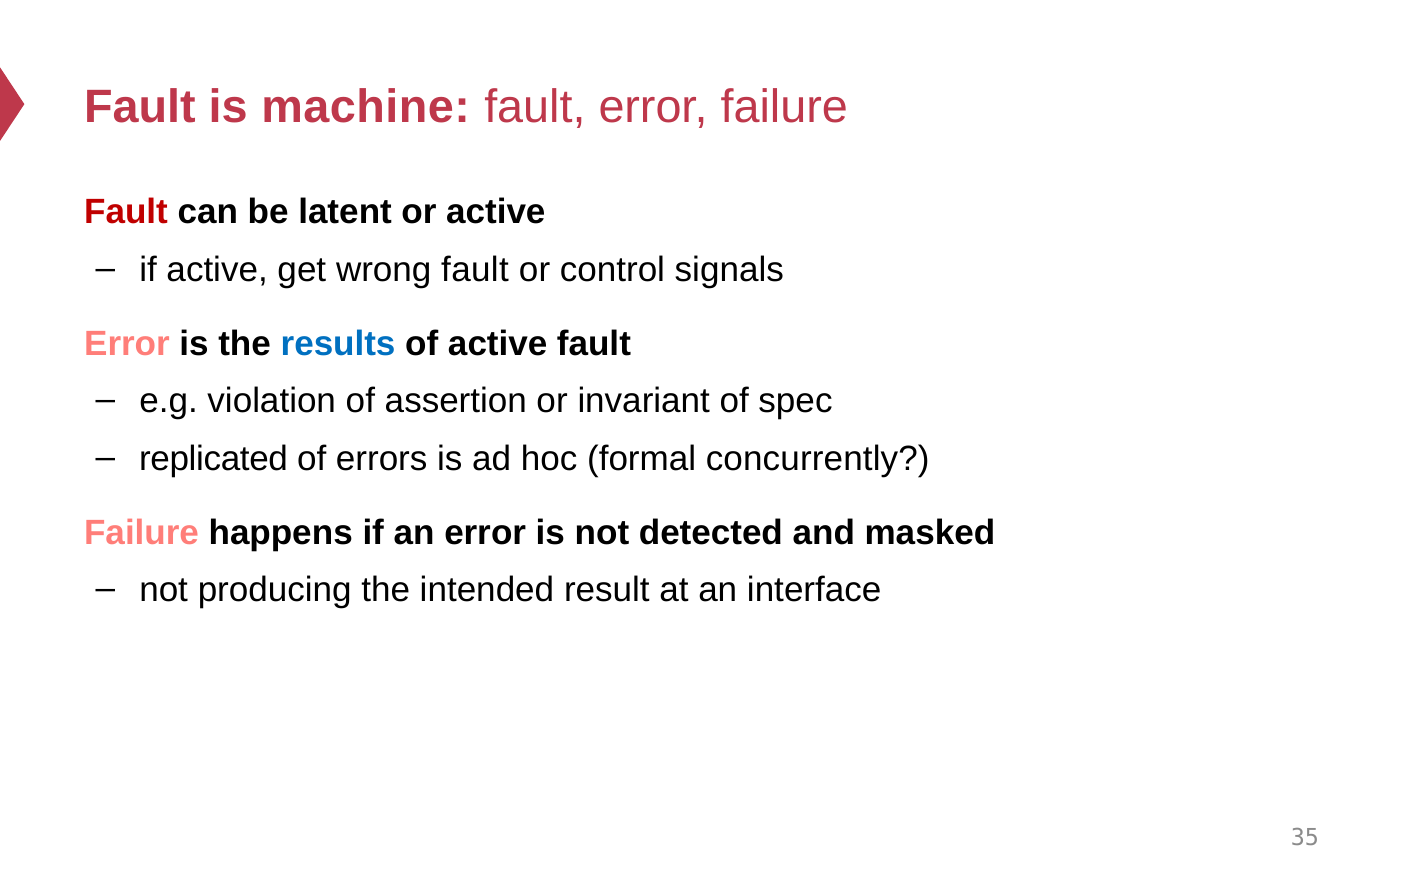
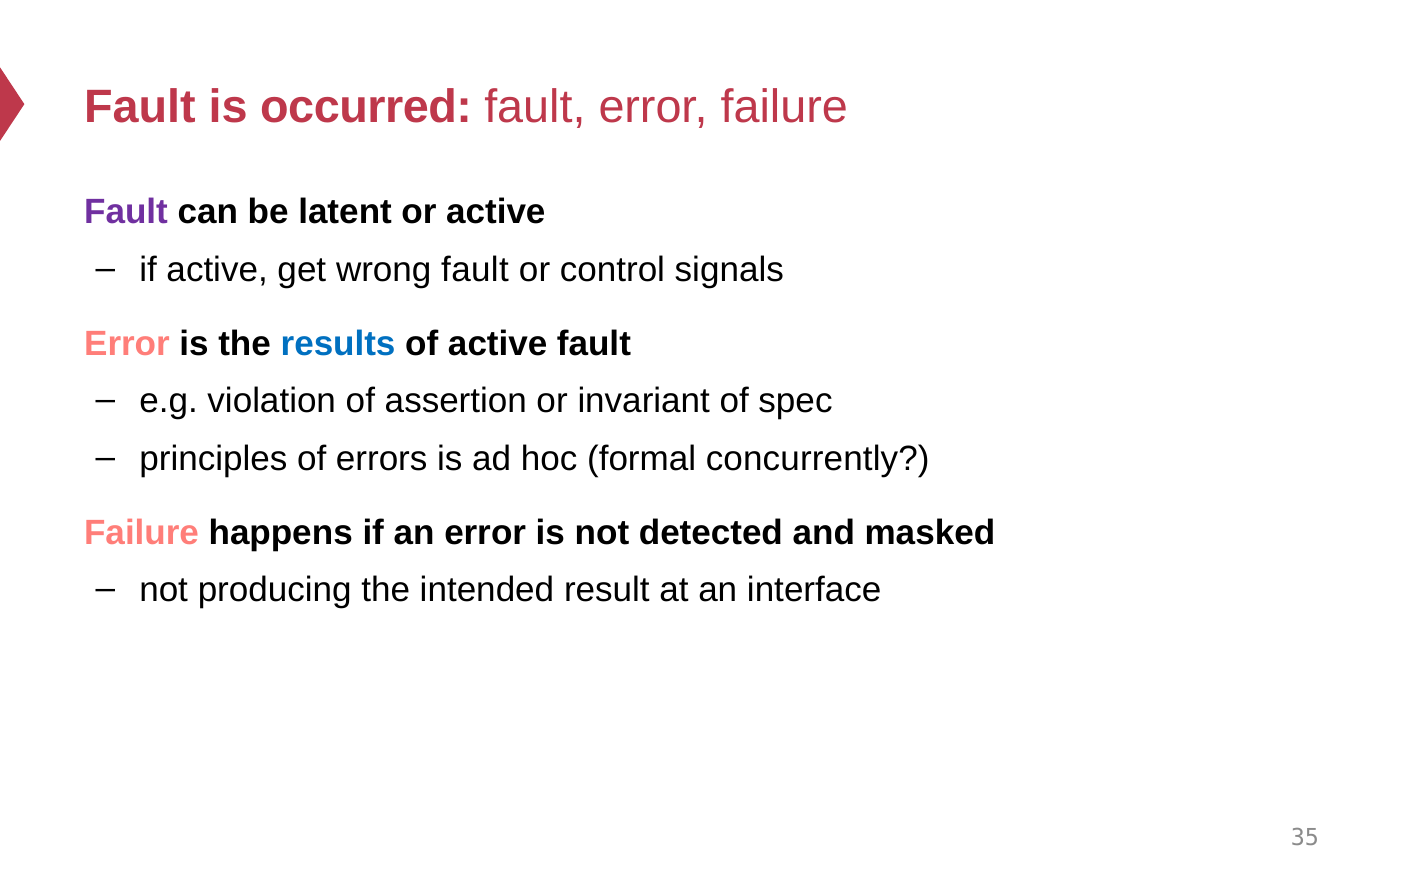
machine: machine -> occurred
Fault at (126, 212) colour: red -> purple
replicated: replicated -> principles
